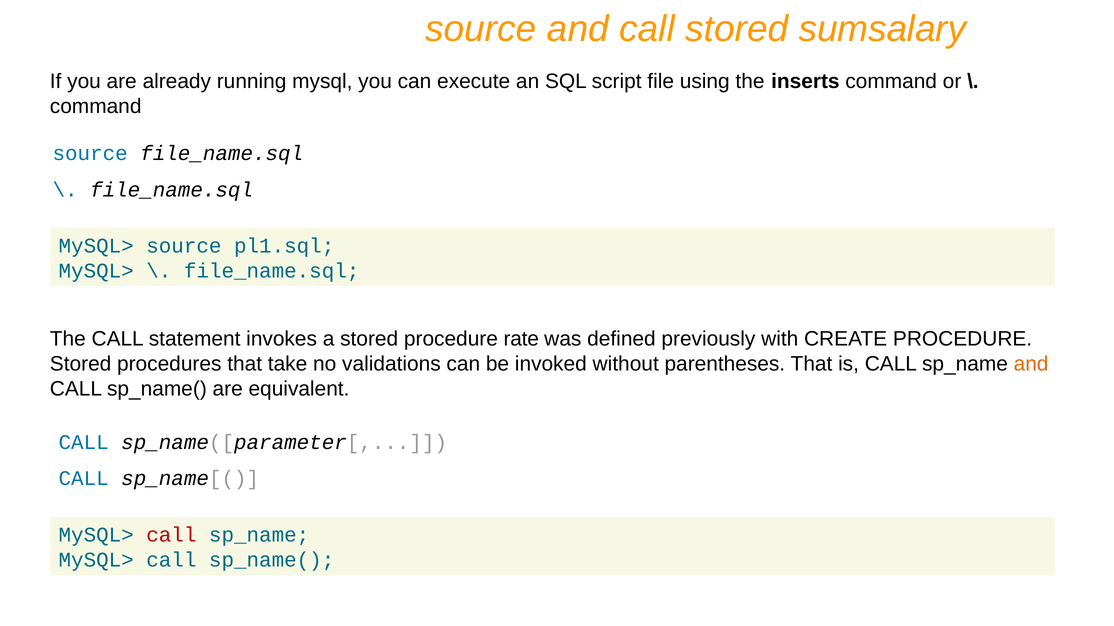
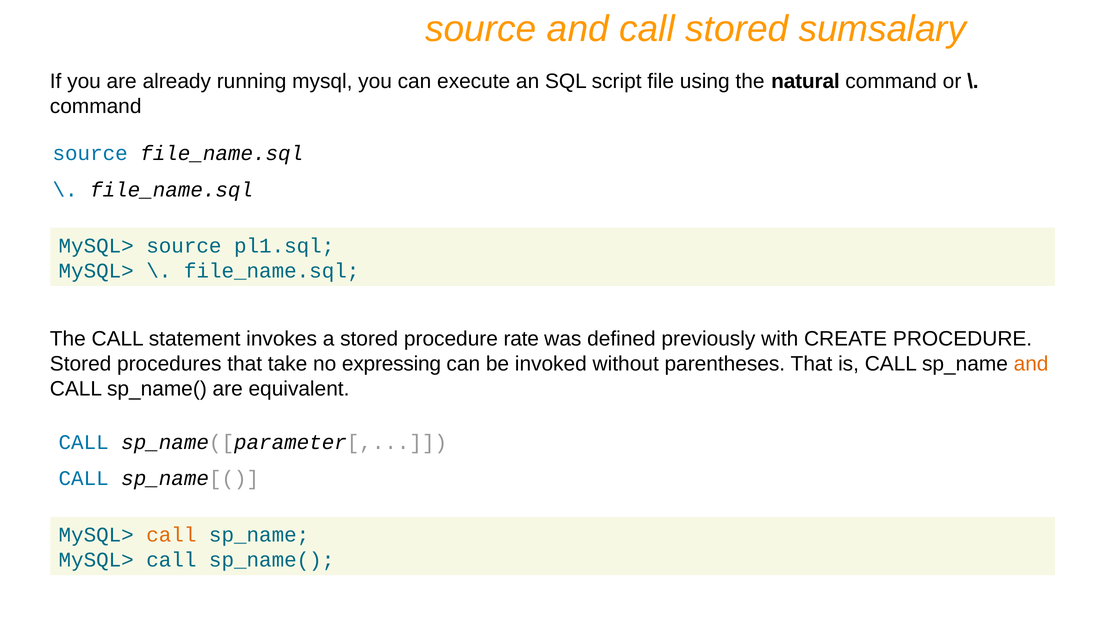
inserts: inserts -> natural
validations: validations -> expressing
call at (171, 536) colour: red -> orange
